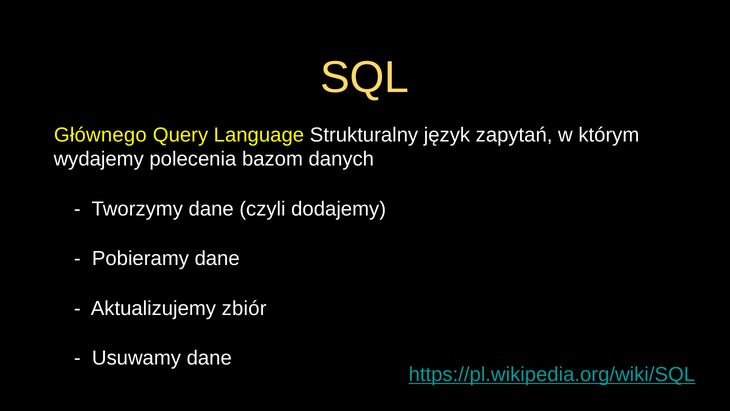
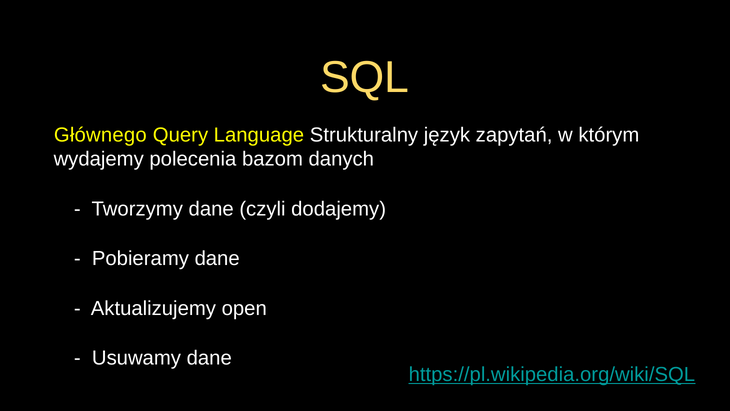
zbiór: zbiór -> open
